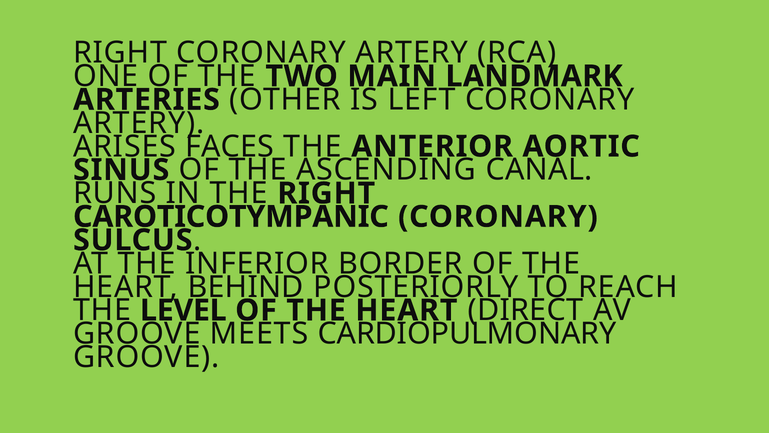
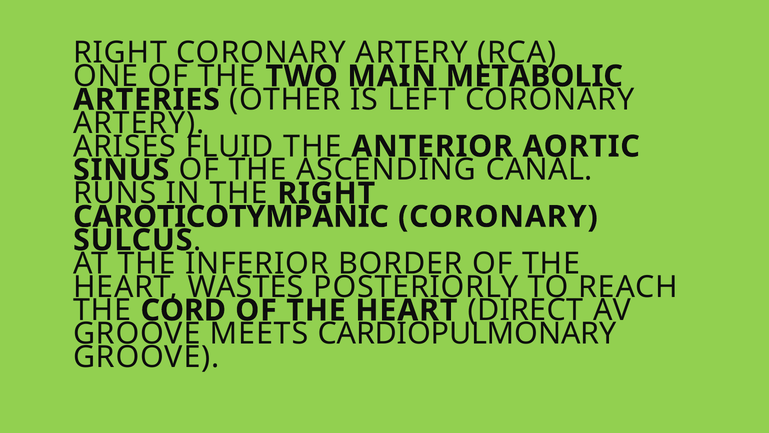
LANDMARK: LANDMARK -> METABOLIC
FACES: FACES -> FLUID
BEHIND: BEHIND -> WASTES
LEVEL: LEVEL -> CORD
